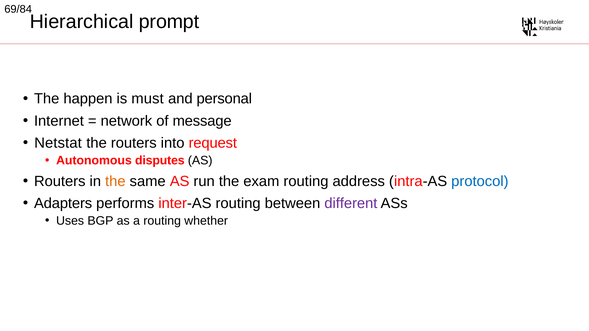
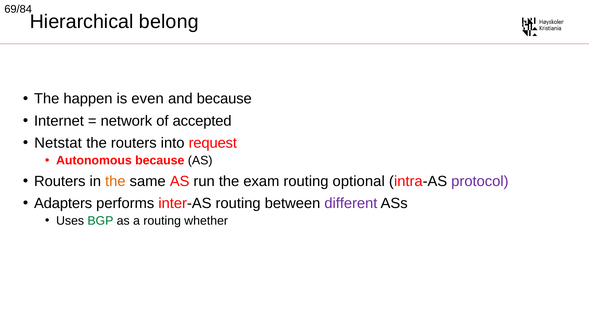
prompt: prompt -> belong
must: must -> even
and personal: personal -> because
message: message -> accepted
Autonomous disputes: disputes -> because
address: address -> optional
protocol colour: blue -> purple
BGP colour: black -> green
